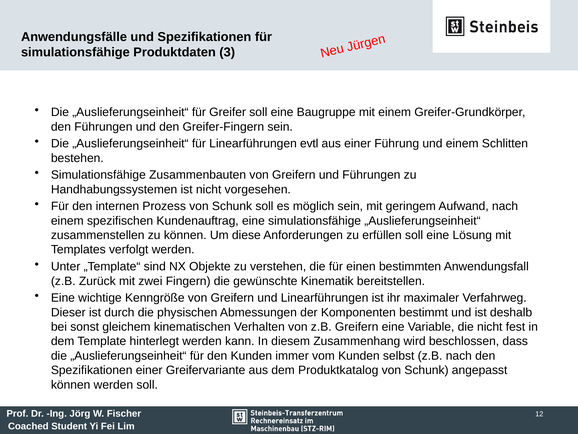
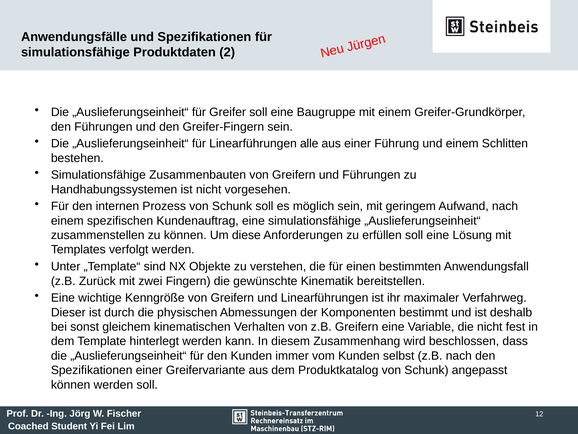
3: 3 -> 2
evtl: evtl -> alle
